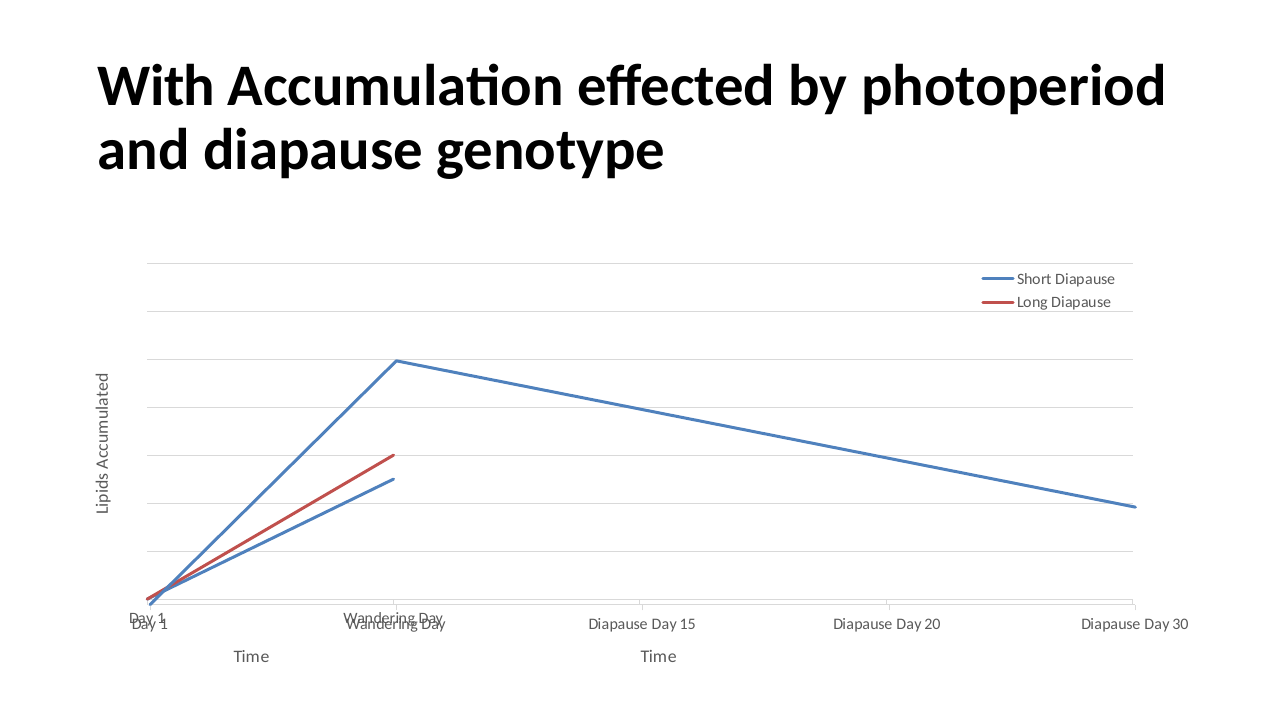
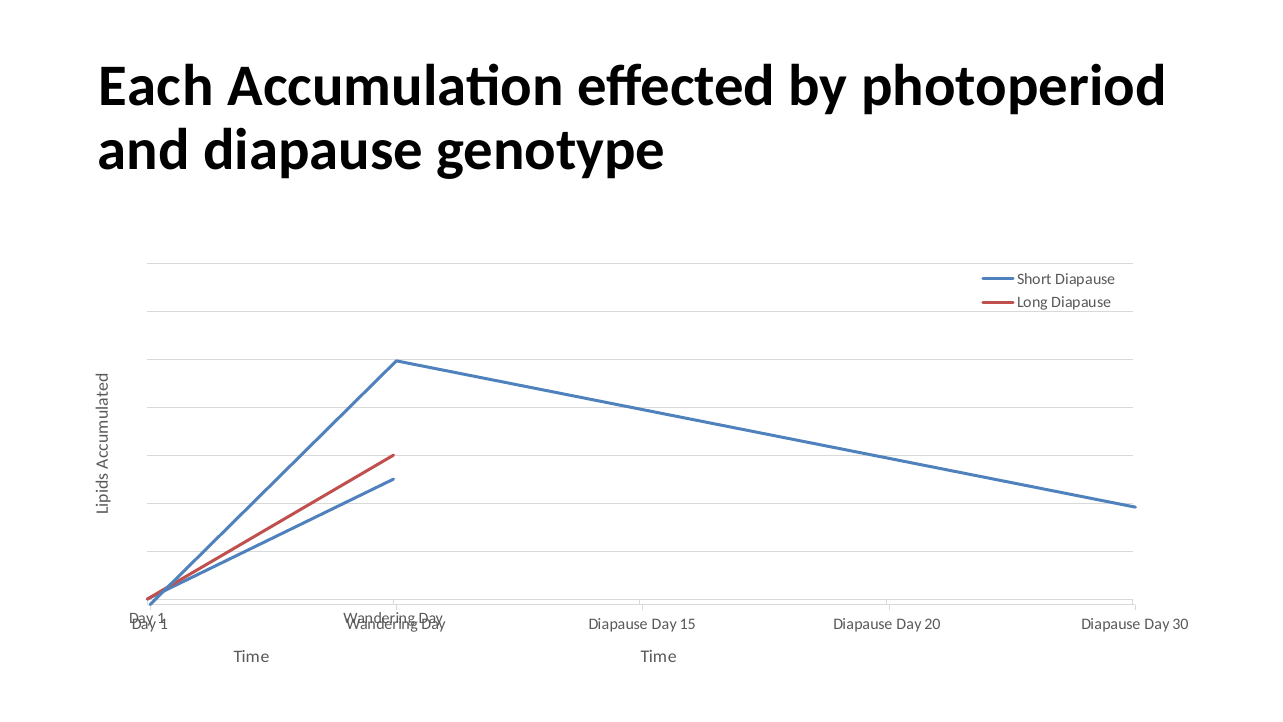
With: With -> Each
